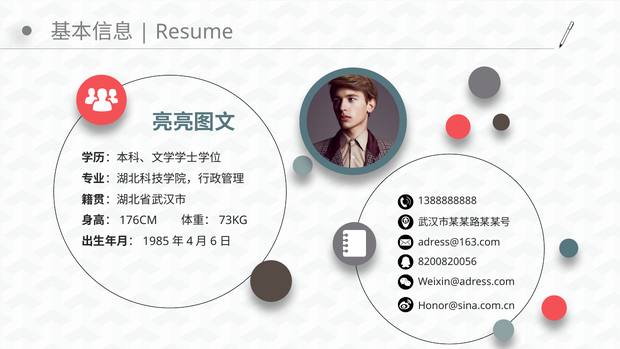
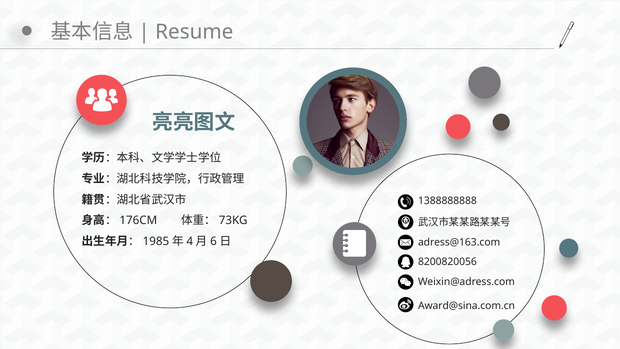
Honor@sina.com.cn: Honor@sina.com.cn -> Award@sina.com.cn
